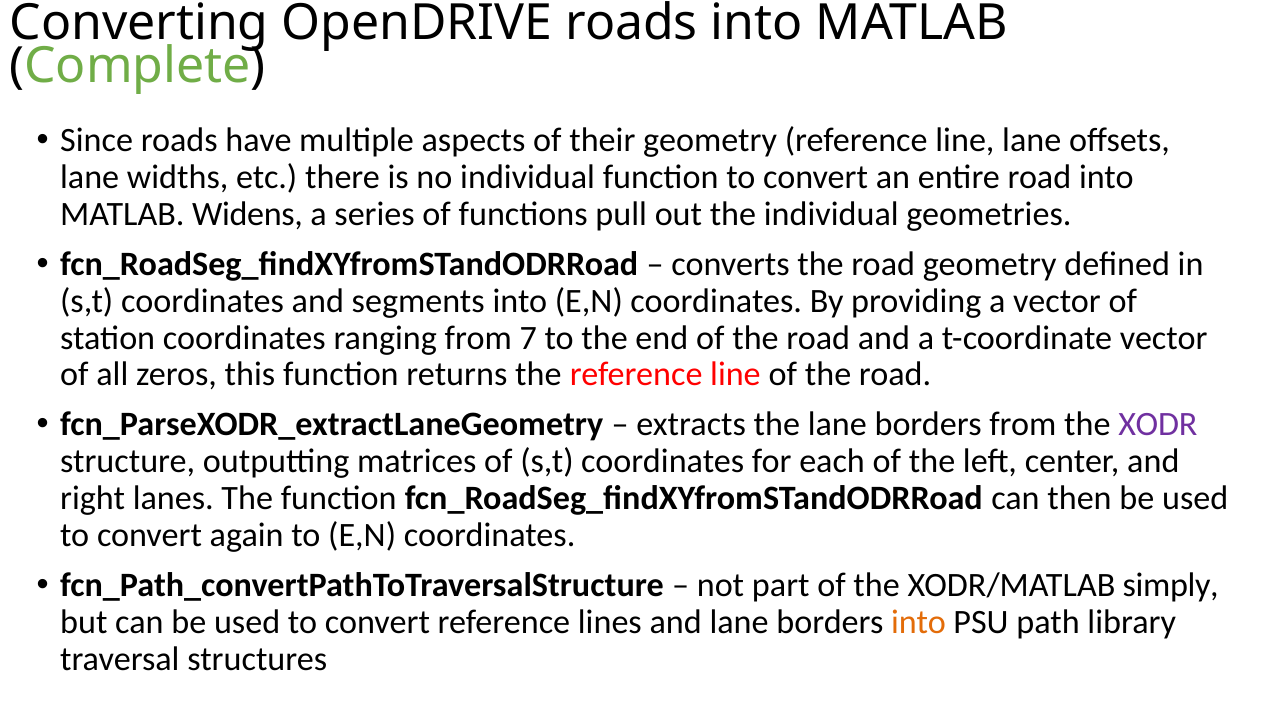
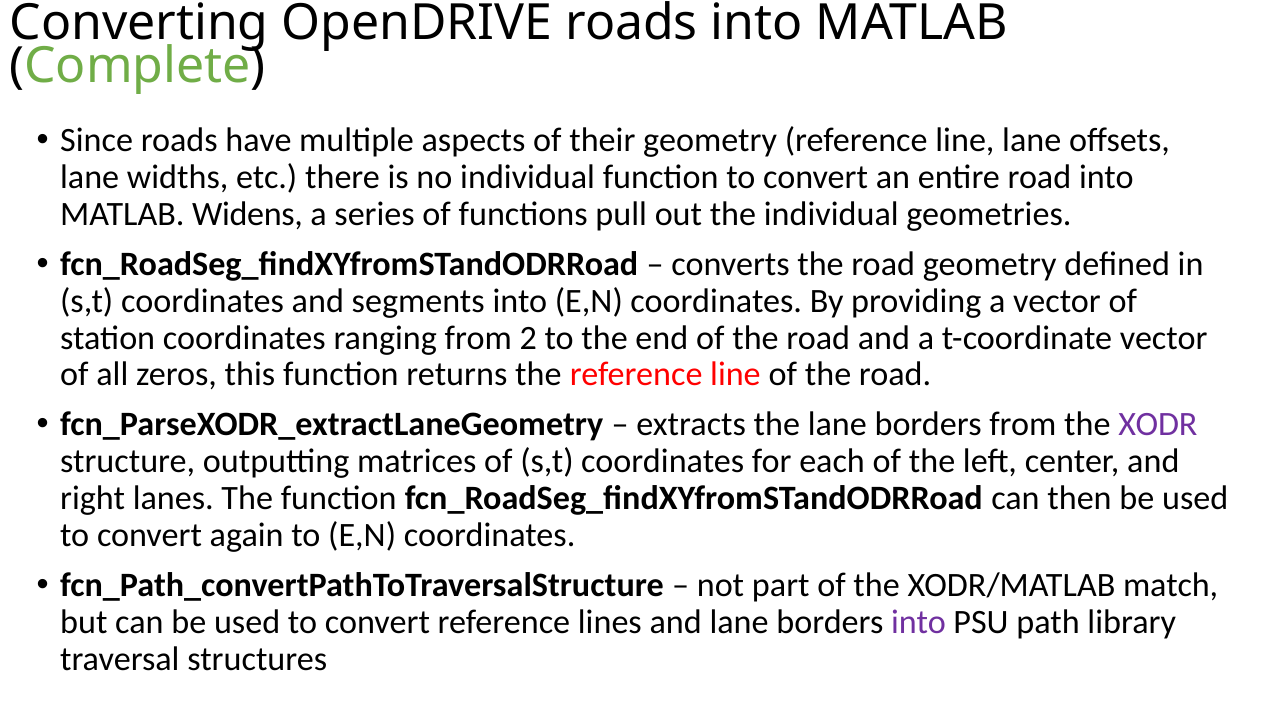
7: 7 -> 2
simply: simply -> match
into at (918, 622) colour: orange -> purple
